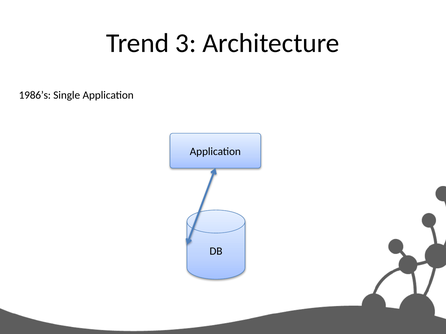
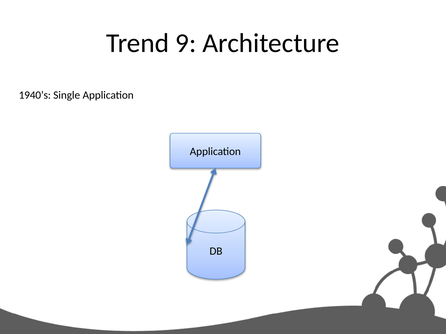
3: 3 -> 9
1986’s: 1986’s -> 1940’s
